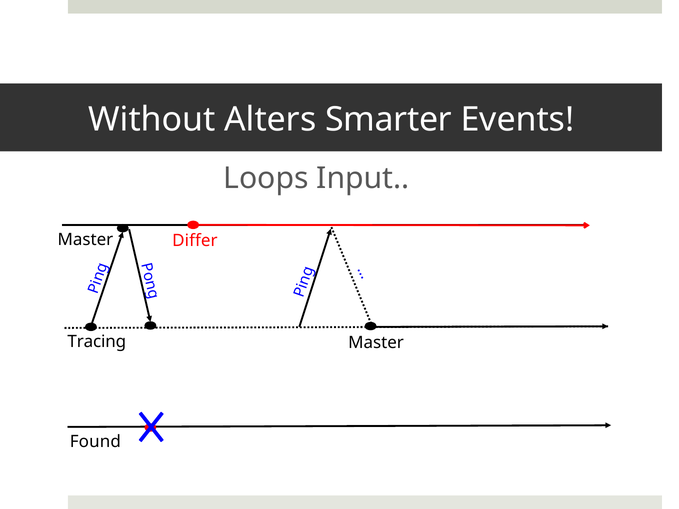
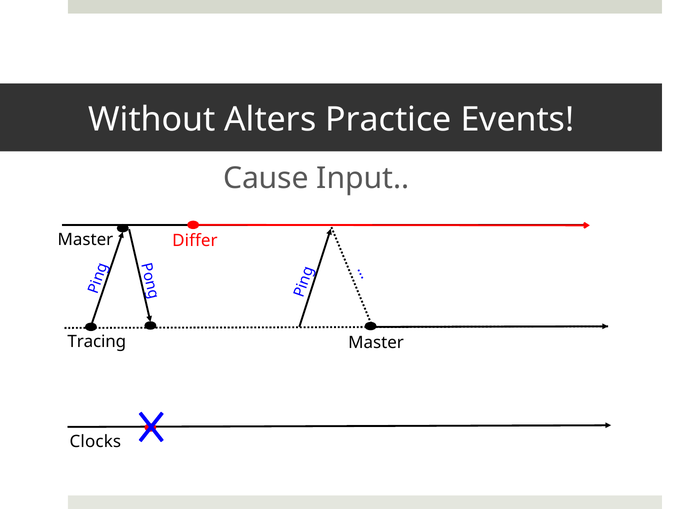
Smarter: Smarter -> Practice
Loops: Loops -> Cause
Found: Found -> Clocks
